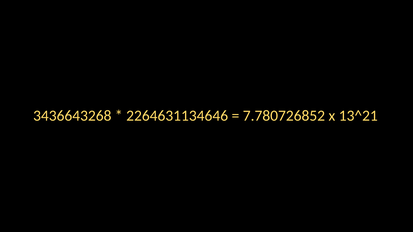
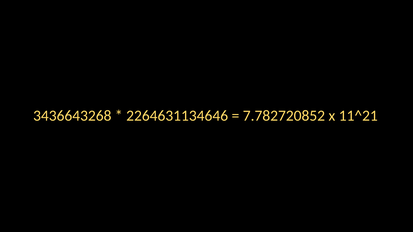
7.780726852: 7.780726852 -> 7.782720852
13^21: 13^21 -> 11^21
